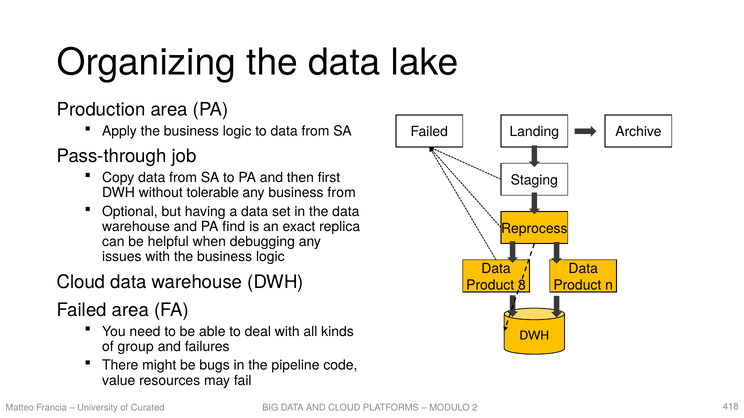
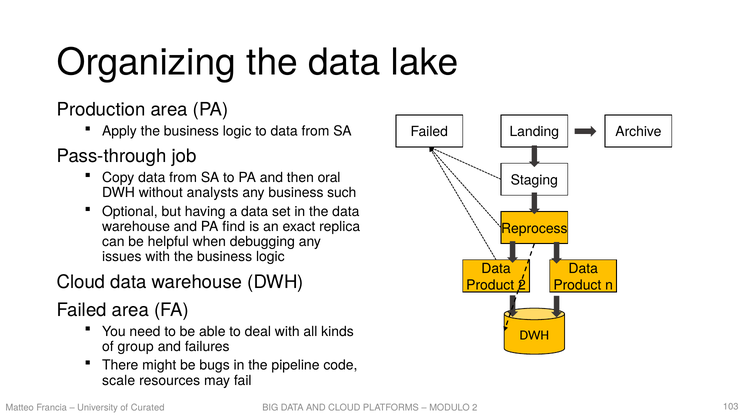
first: first -> oral
tolerable: tolerable -> analysts
business from: from -> such
Product 3: 3 -> 2
value: value -> scale
418: 418 -> 103
